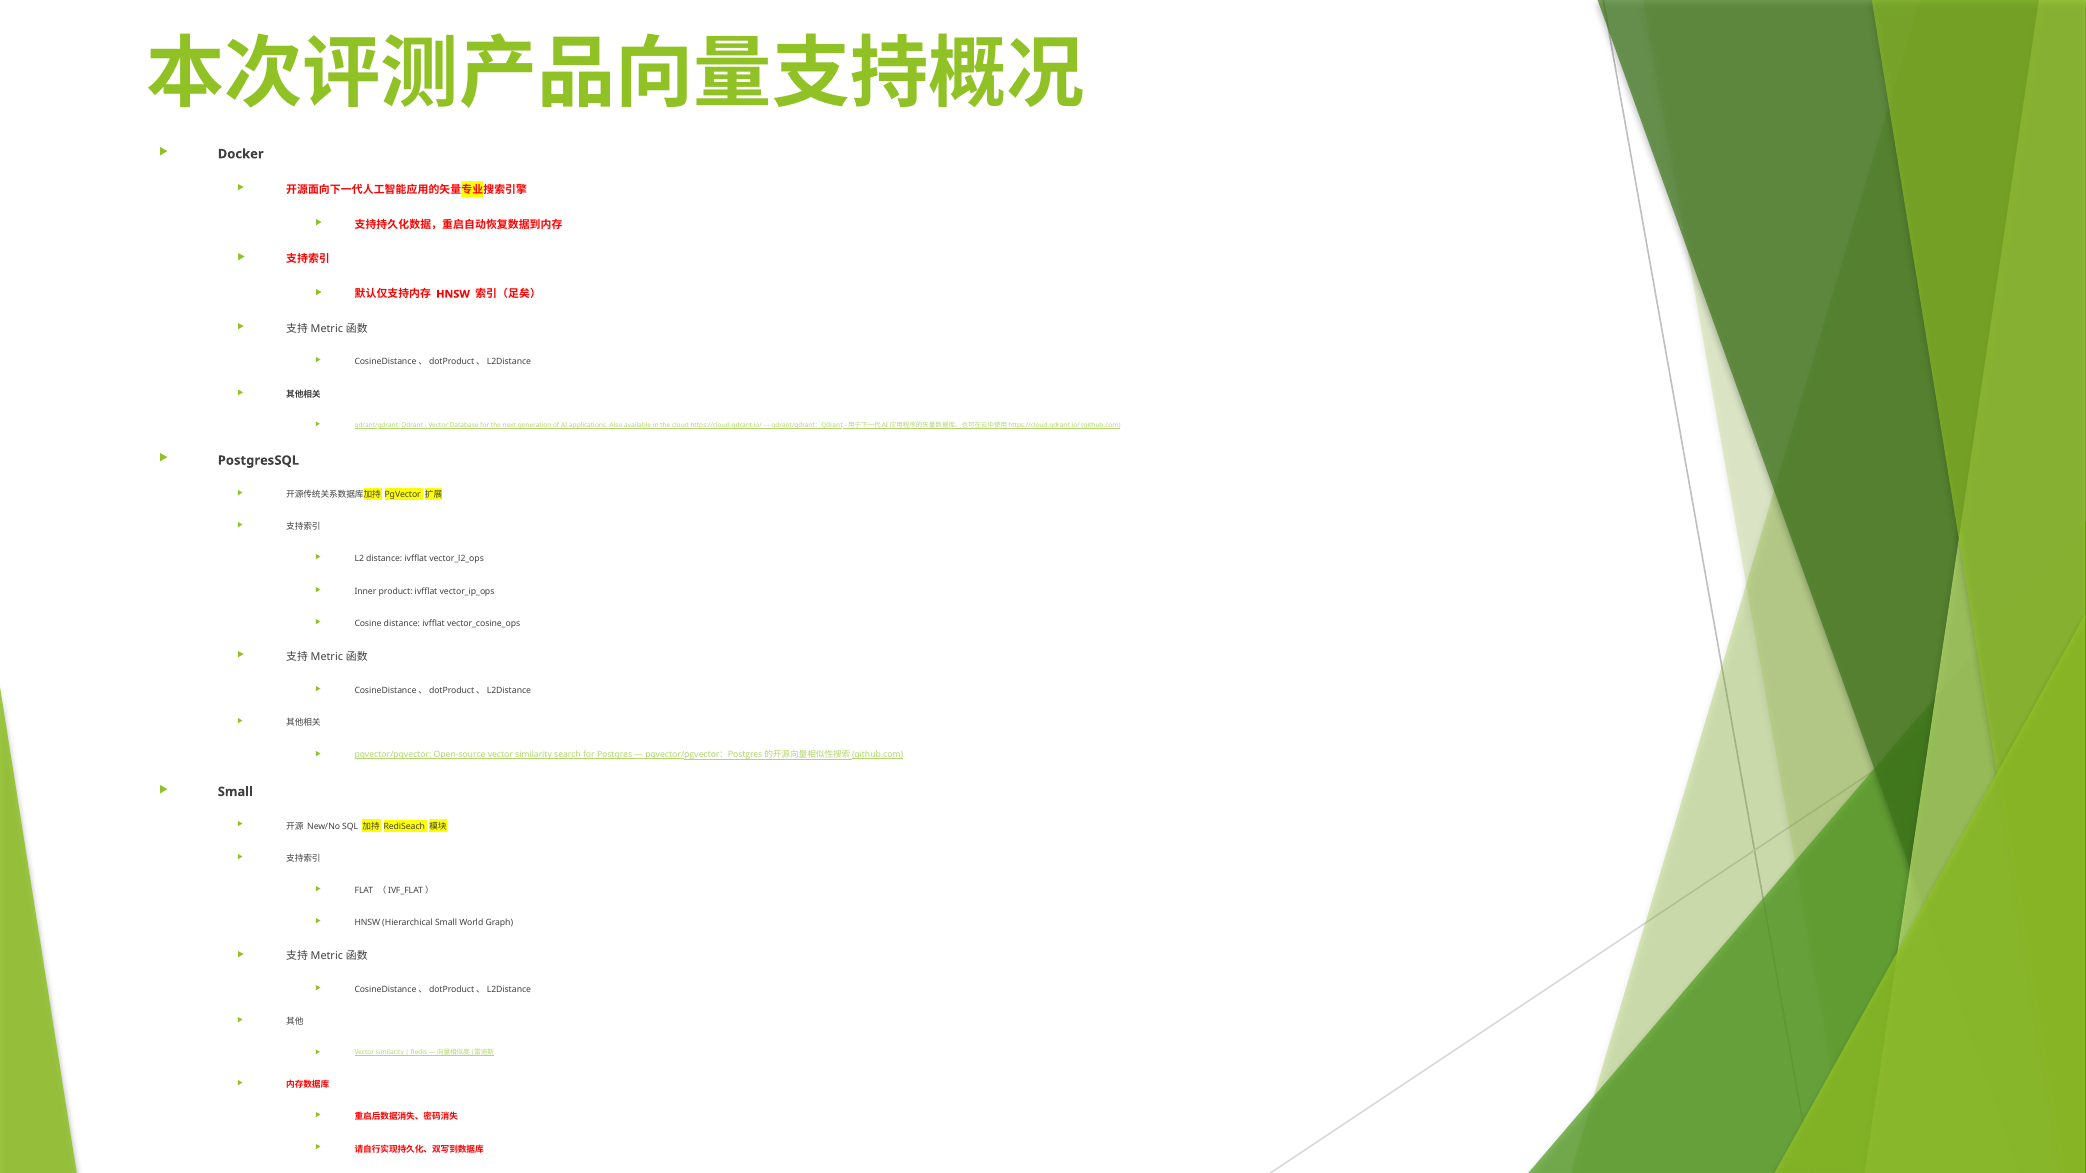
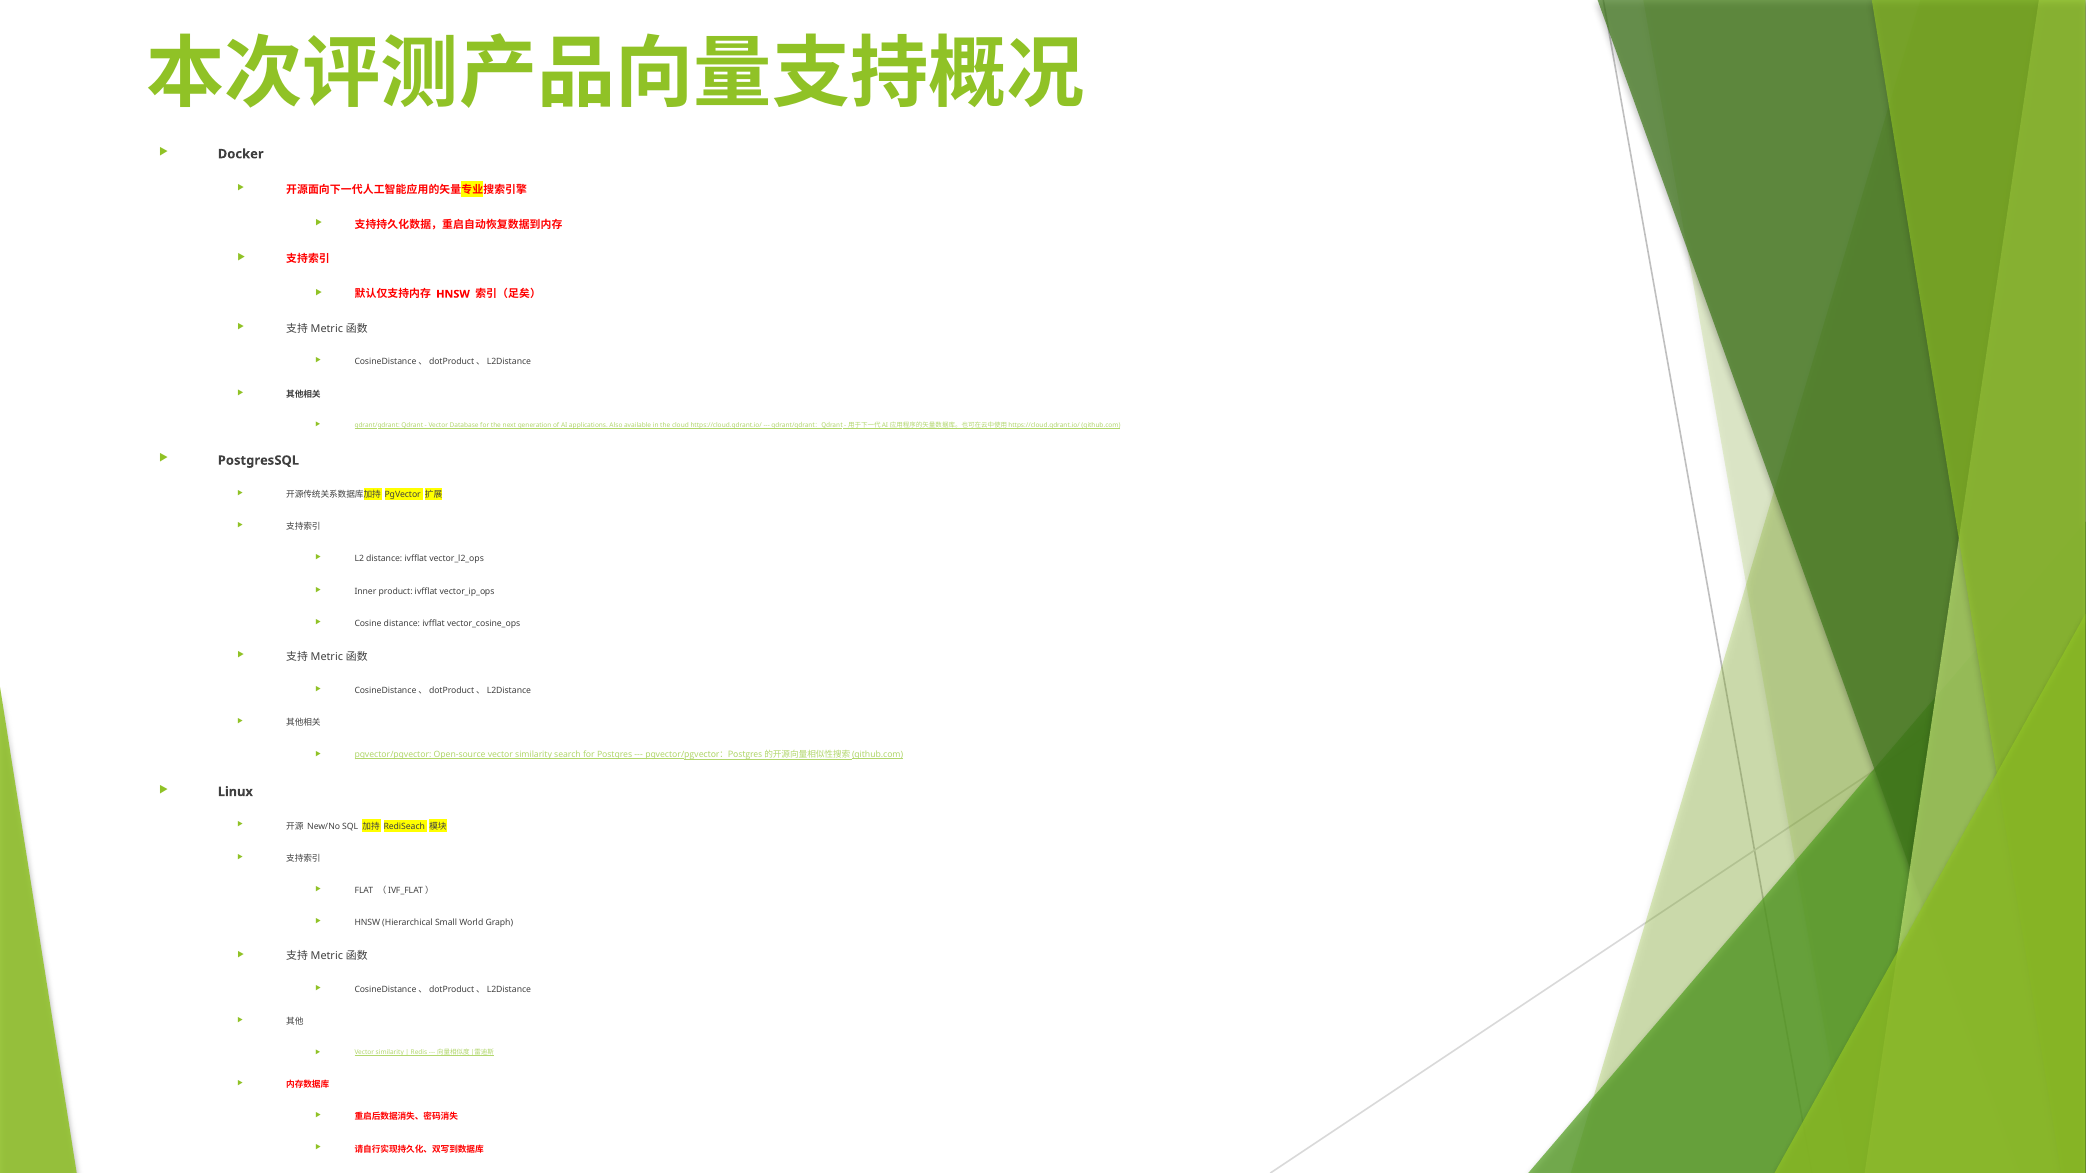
Small at (235, 792): Small -> Linux
